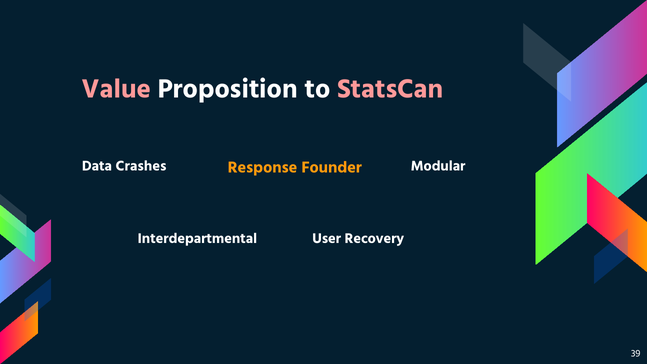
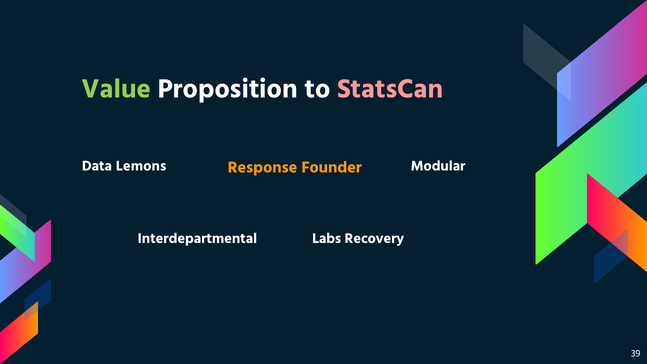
Value colour: pink -> light green
Crashes: Crashes -> Lemons
User: User -> Labs
